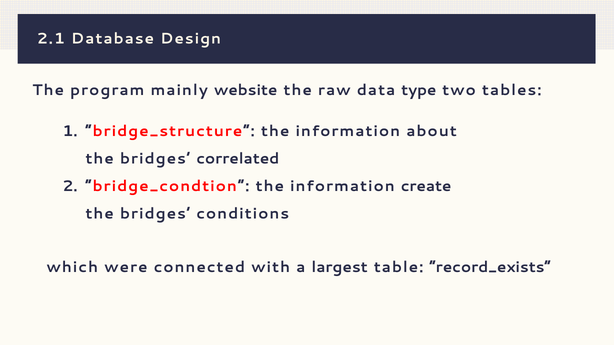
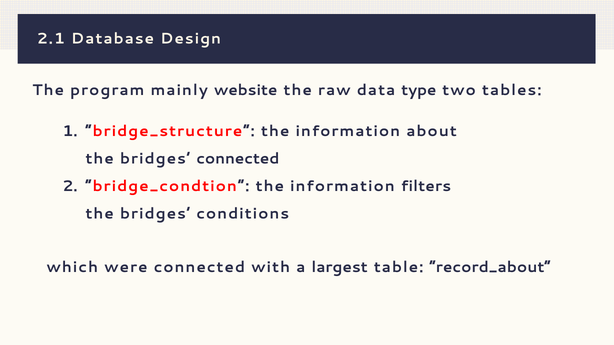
bridges correlated: correlated -> connected
create: create -> filters
record_exists: record_exists -> record_about
